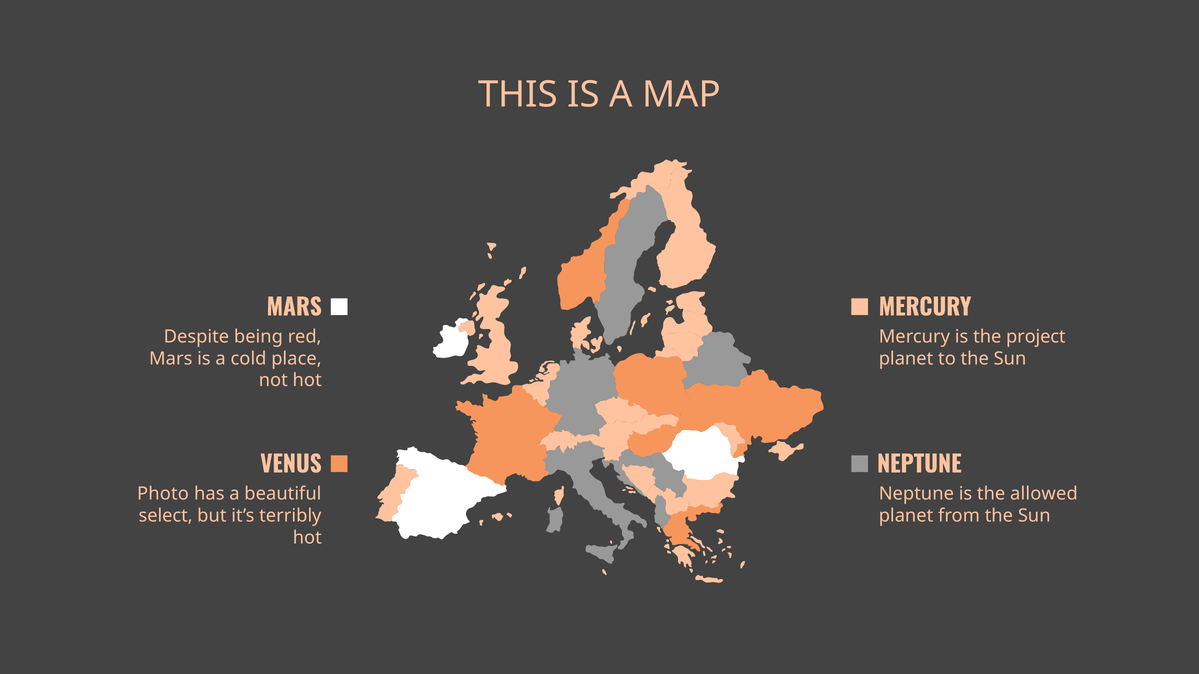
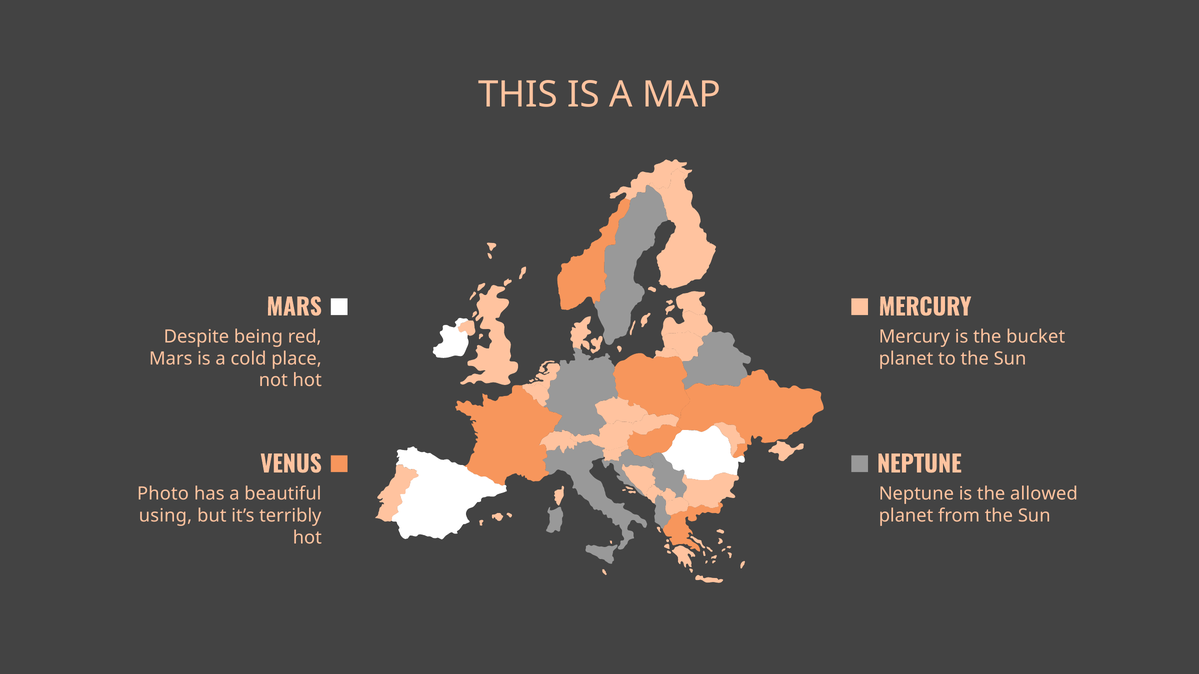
project: project -> bucket
select: select -> using
